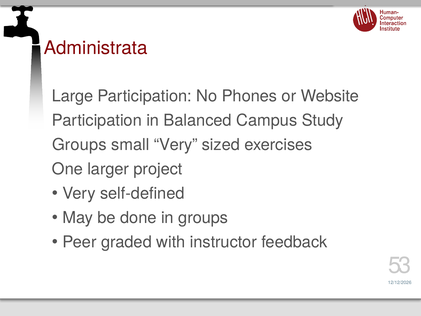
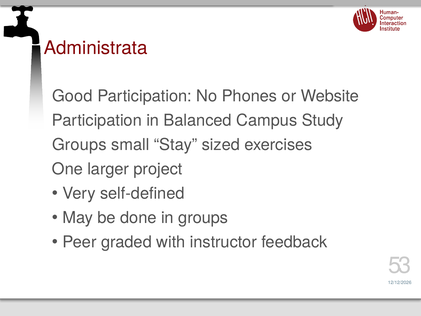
Large: Large -> Good
small Very: Very -> Stay
